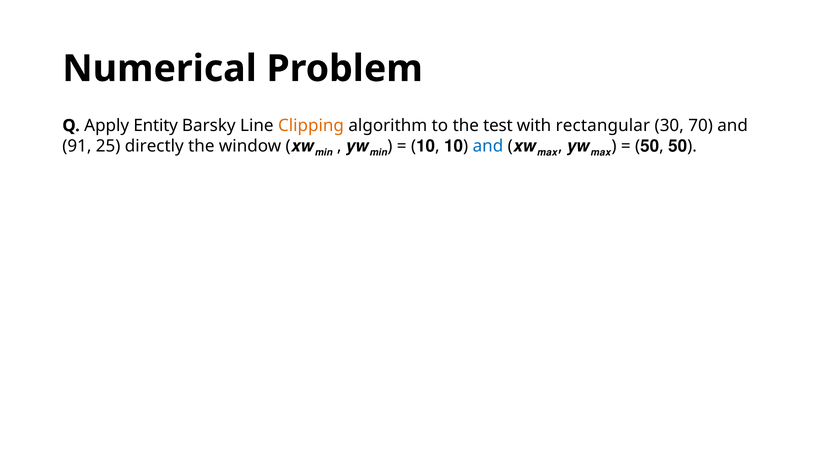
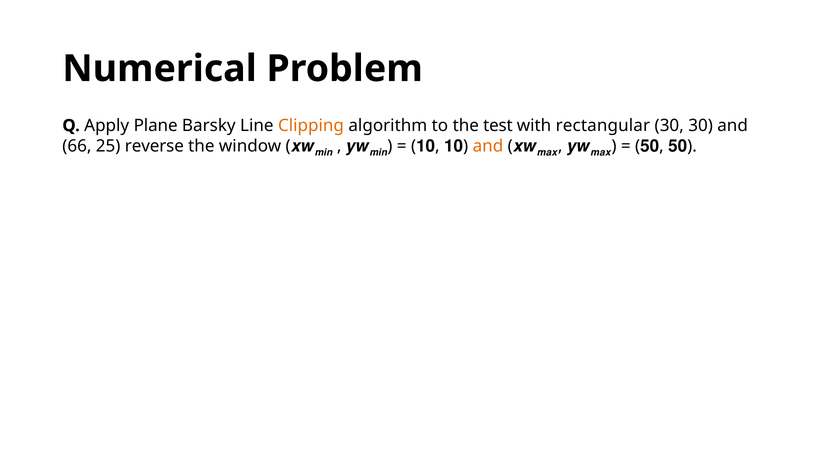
Entity: Entity -> Plane
30 70: 70 -> 30
91: 91 -> 66
directly: directly -> reverse
and at (488, 146) colour: blue -> orange
